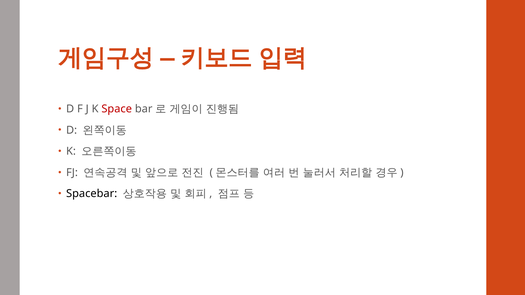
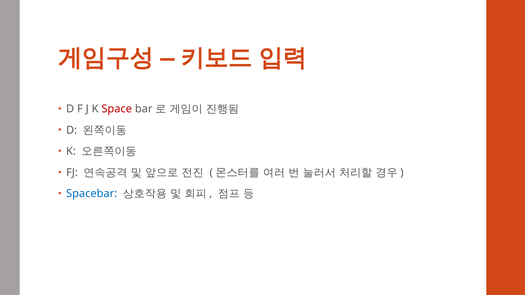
Spacebar colour: black -> blue
